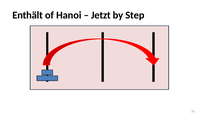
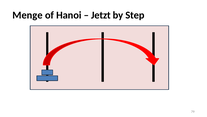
Enthält: Enthält -> Menge
